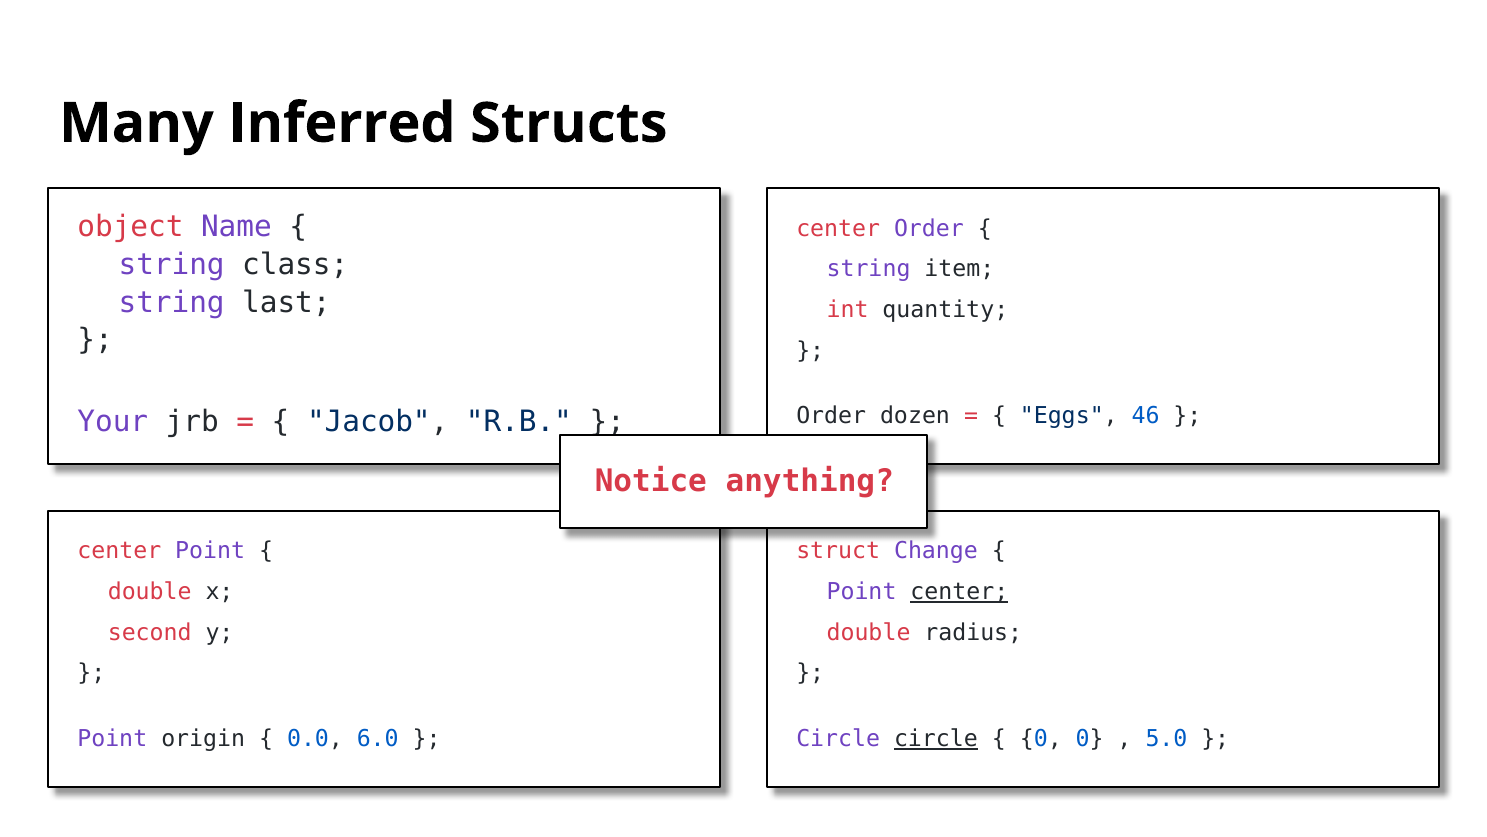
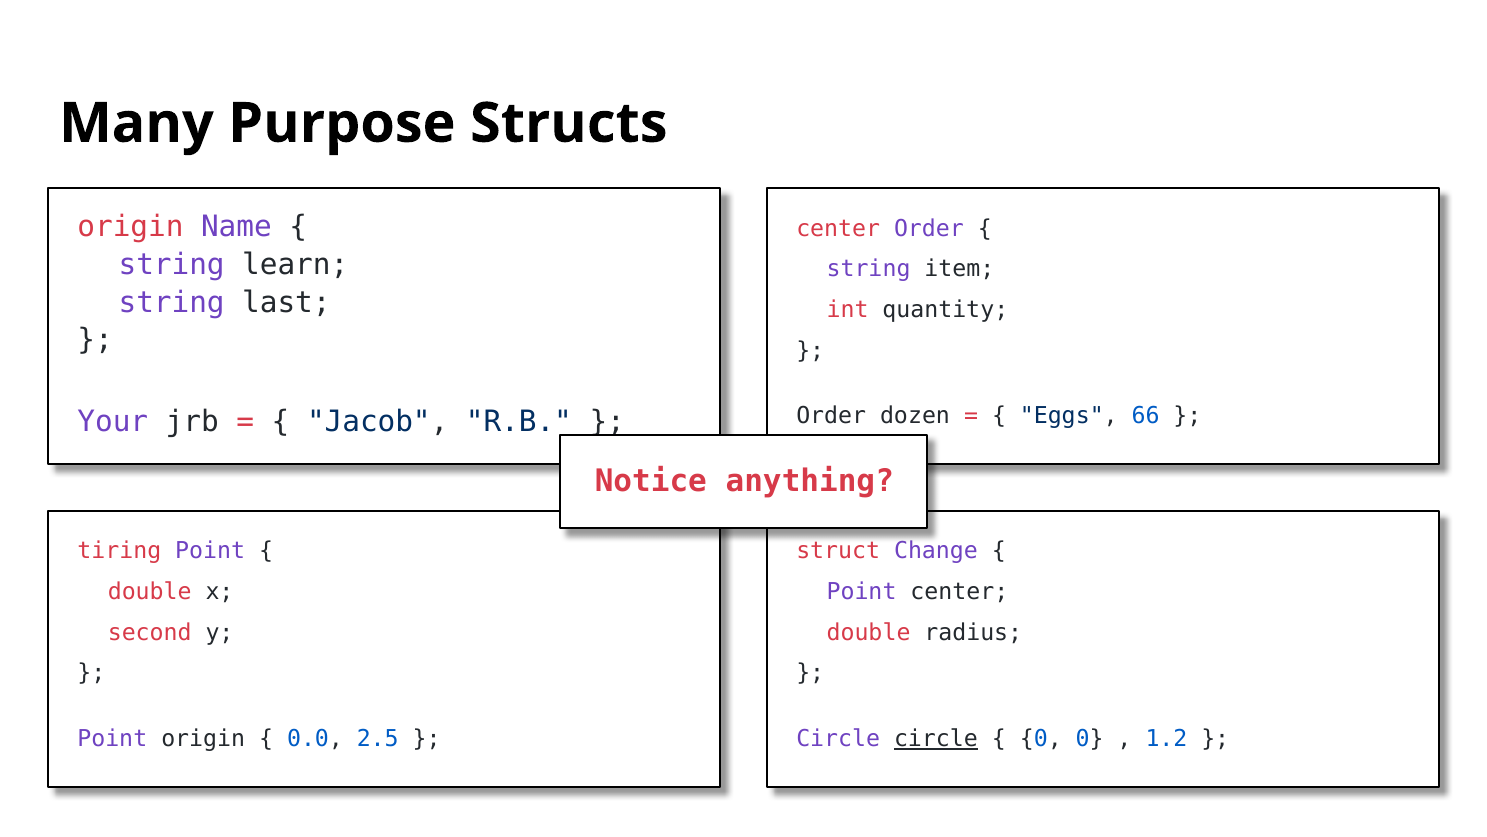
Inferred: Inferred -> Purpose
object at (130, 227): object -> origin
class: class -> learn
46: 46 -> 66
center at (119, 551): center -> tiring
center at (959, 592) underline: present -> none
6.0: 6.0 -> 2.5
5.0: 5.0 -> 1.2
